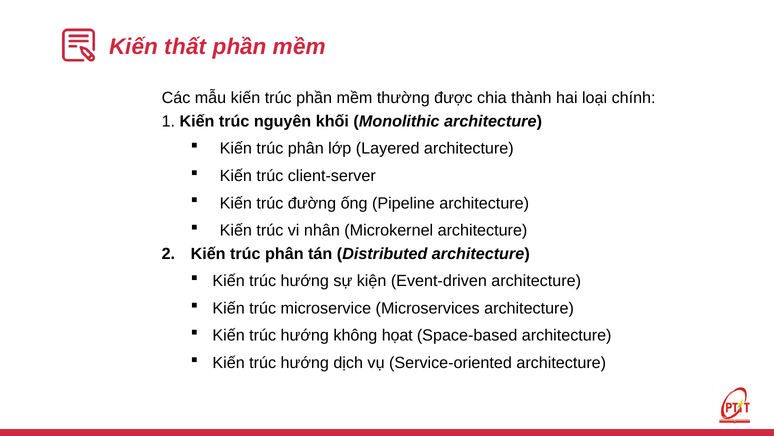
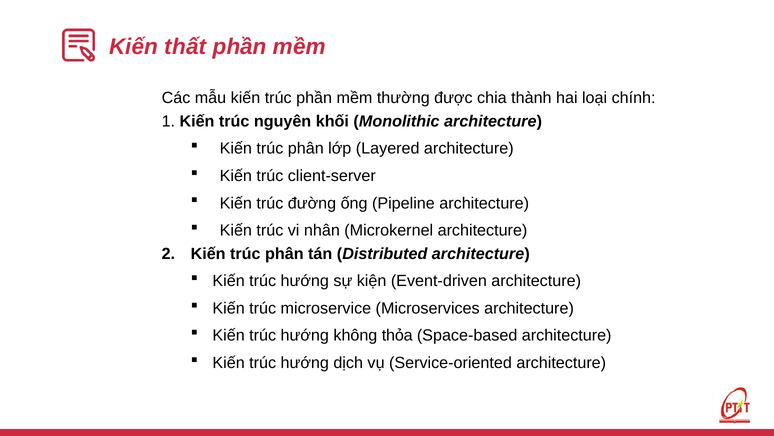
họat: họat -> thỏa
